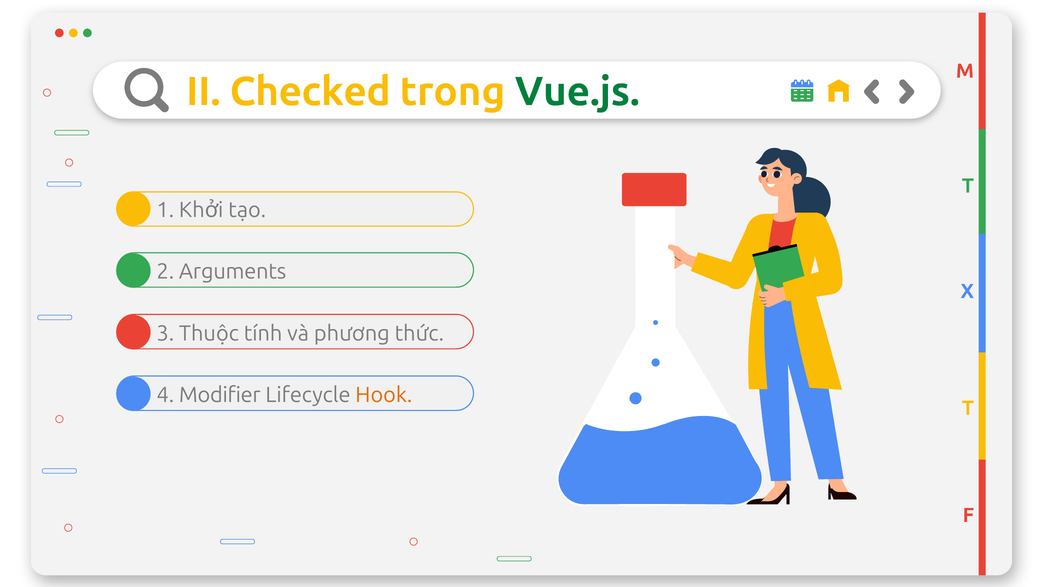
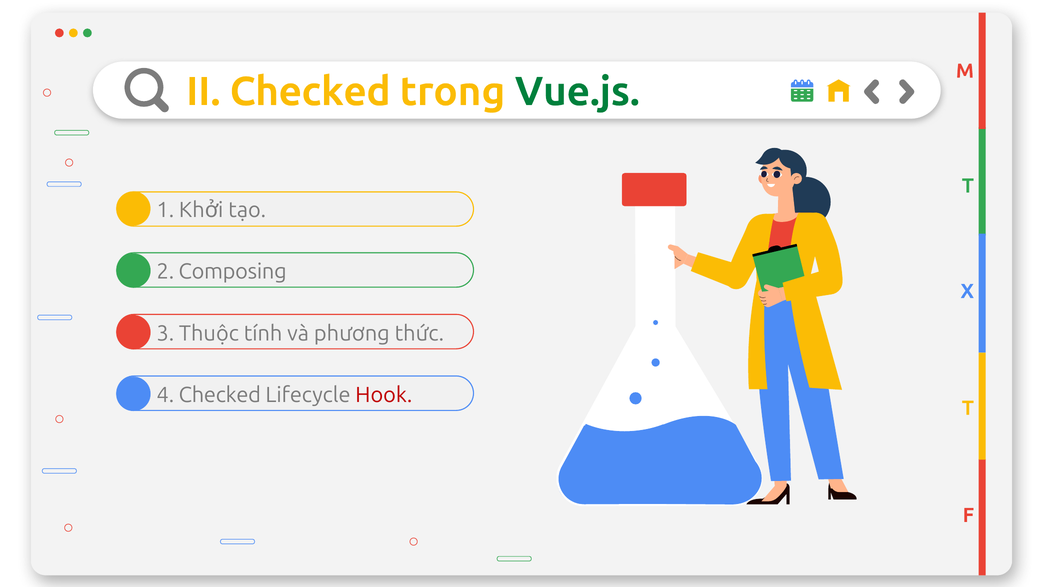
Arguments: Arguments -> Composing
4 Modifier: Modifier -> Checked
Hook colour: orange -> red
